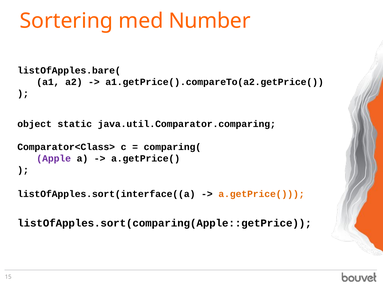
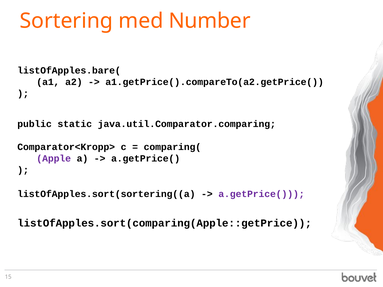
object: object -> public
Comparator<Class>: Comparator<Class> -> Comparator<Kropp>
listOfApples.sort(interface((a: listOfApples.sort(interface((a -> listOfApples.sort(sortering((a
a.getPrice( at (261, 194) colour: orange -> purple
